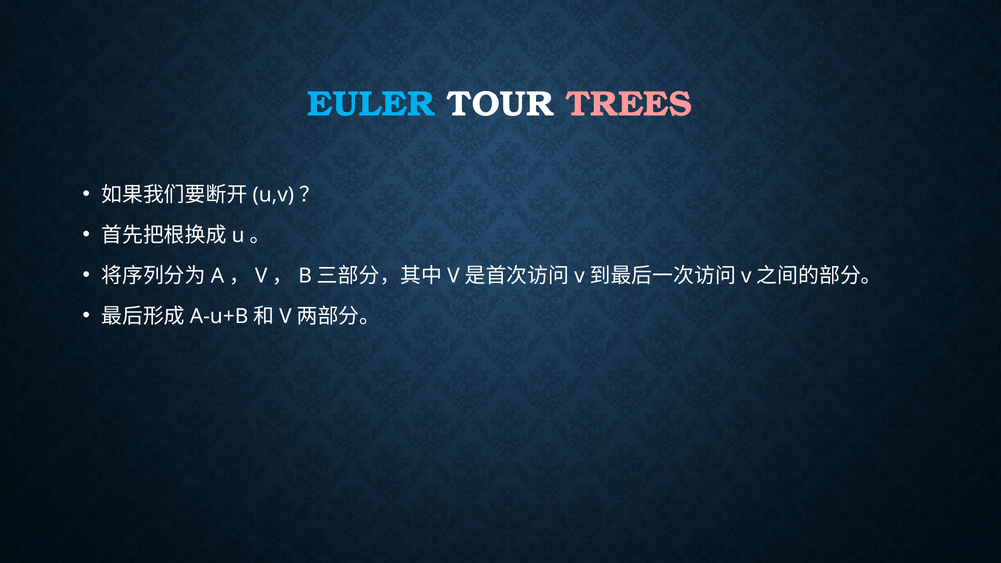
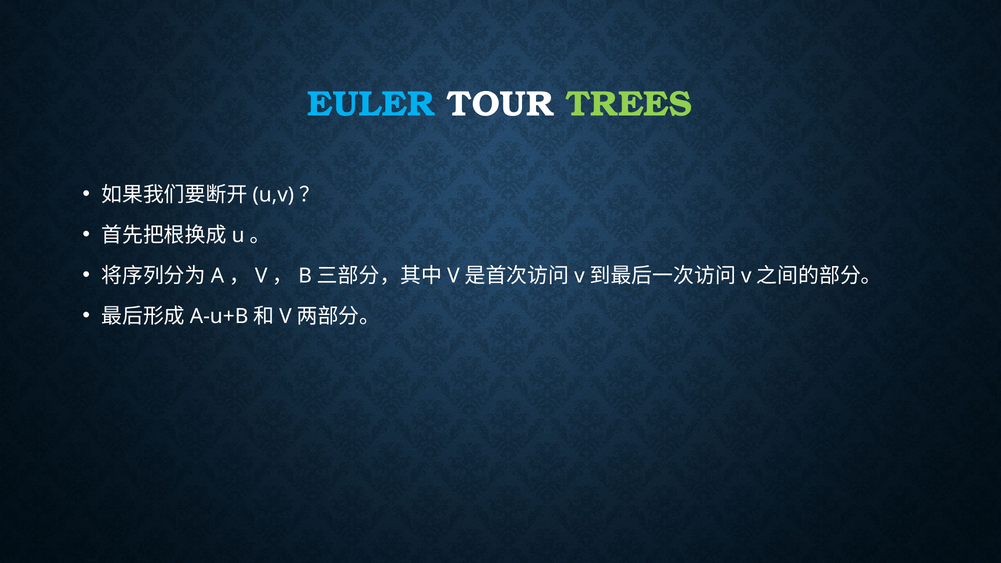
TREES colour: pink -> light green
